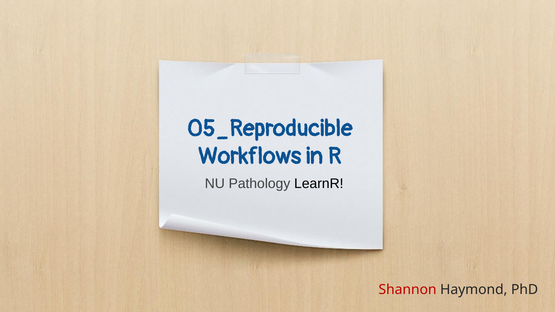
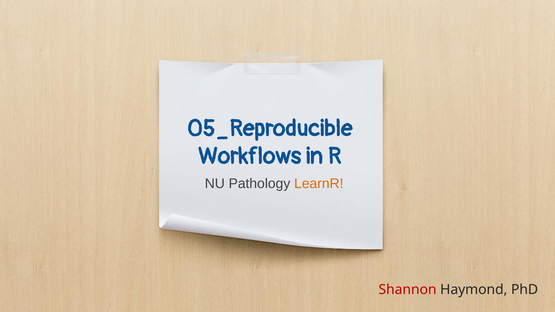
LearnR colour: black -> orange
